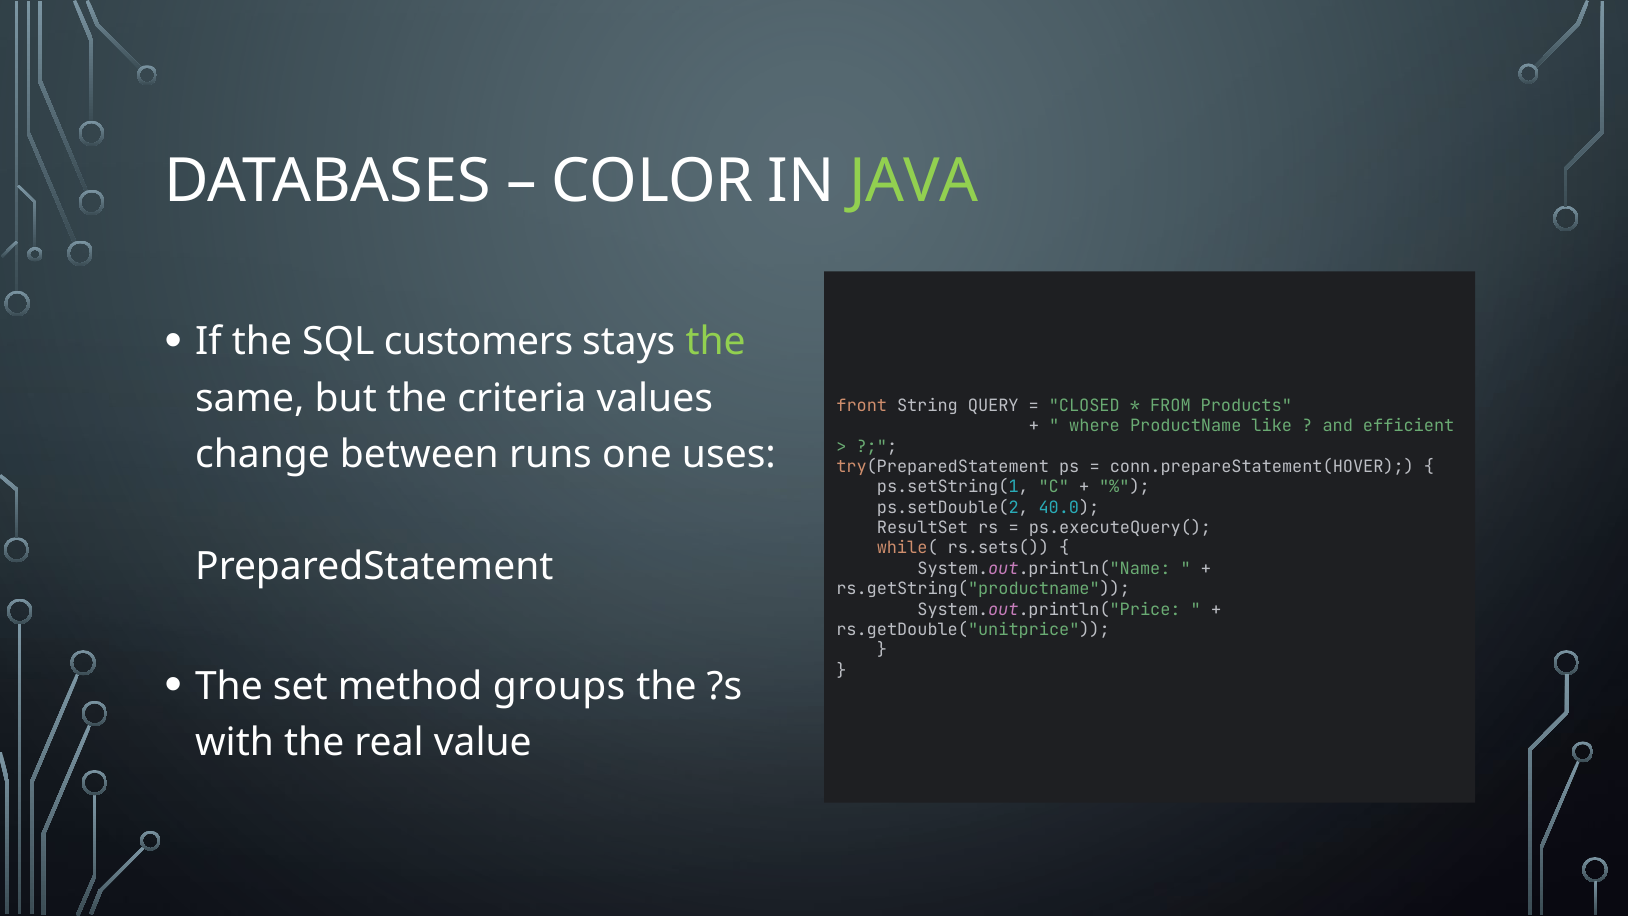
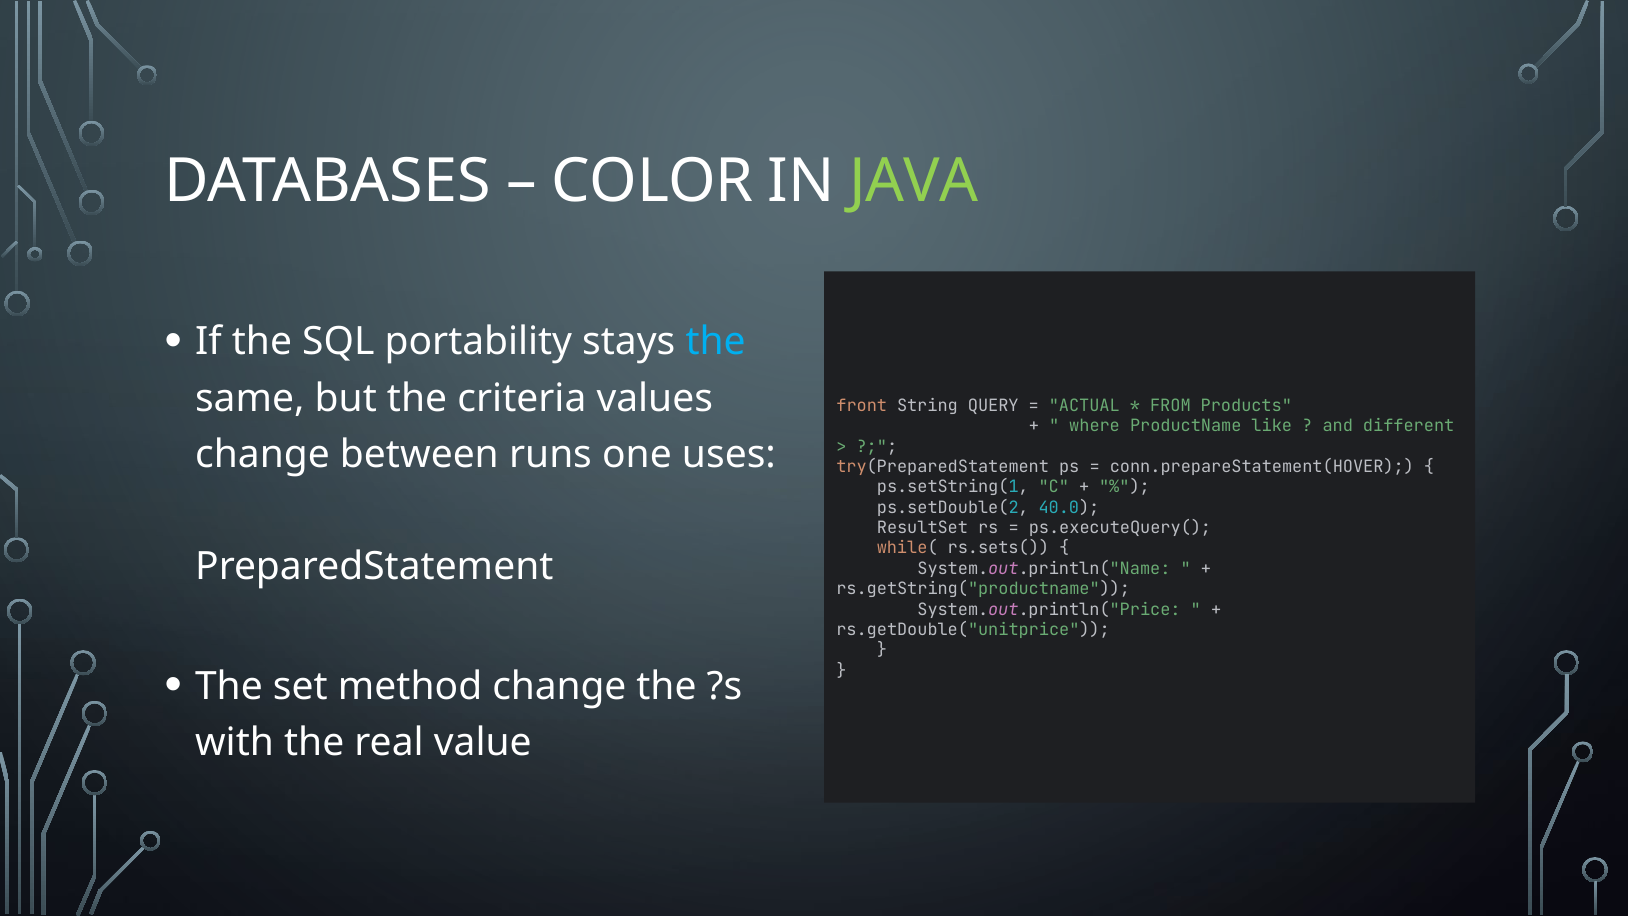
customers: customers -> portability
the at (716, 342) colour: light green -> light blue
CLOSED: CLOSED -> ACTUAL
efficient: efficient -> different
method groups: groups -> change
